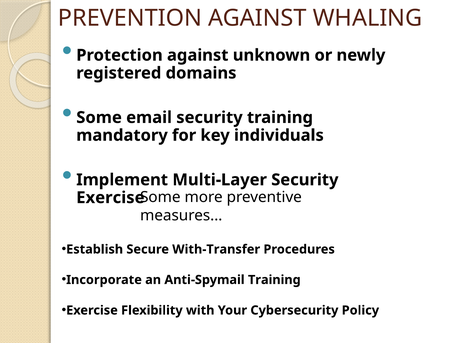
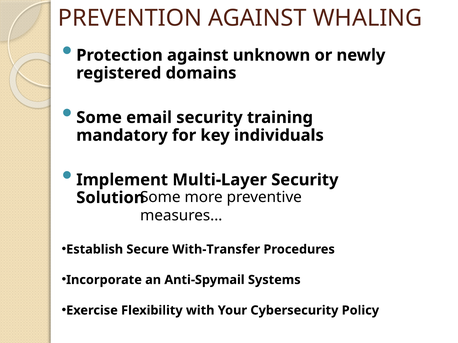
Exercise at (110, 198): Exercise -> Solution
Anti-Spymail Training: Training -> Systems
